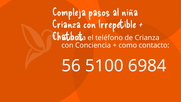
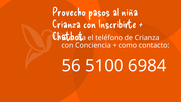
Compleja: Compleja -> Provecho
Irrepetible: Irrepetible -> Inscribirte
